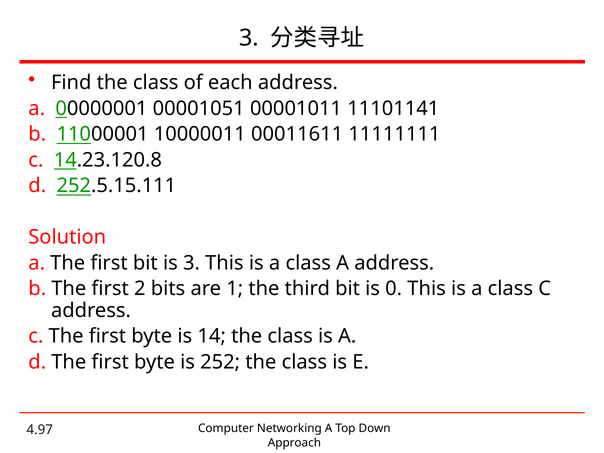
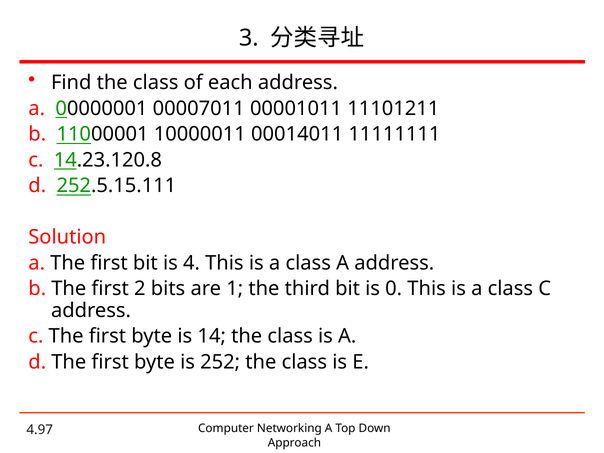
00001051: 00001051 -> 00007011
11101141: 11101141 -> 11101211
00011611: 00011611 -> 00014011
is 3: 3 -> 4
